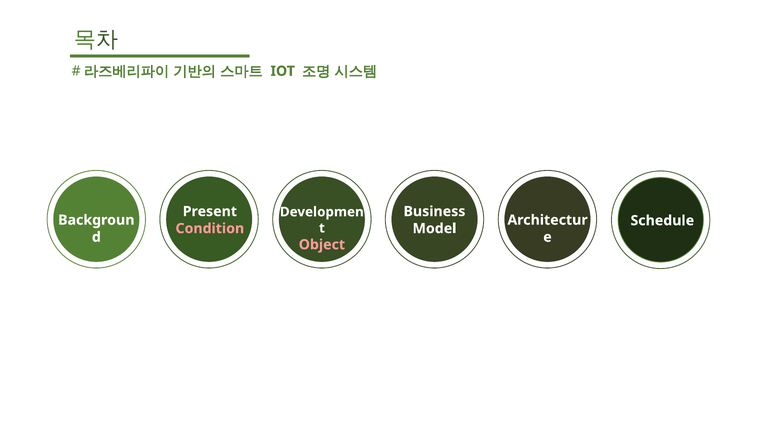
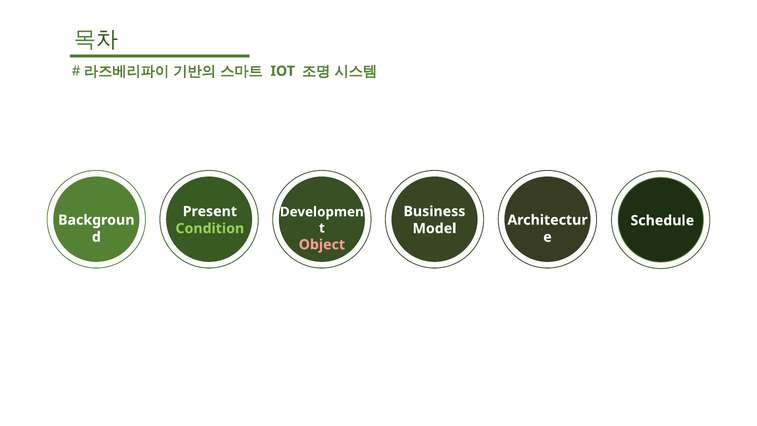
Condition colour: pink -> light green
